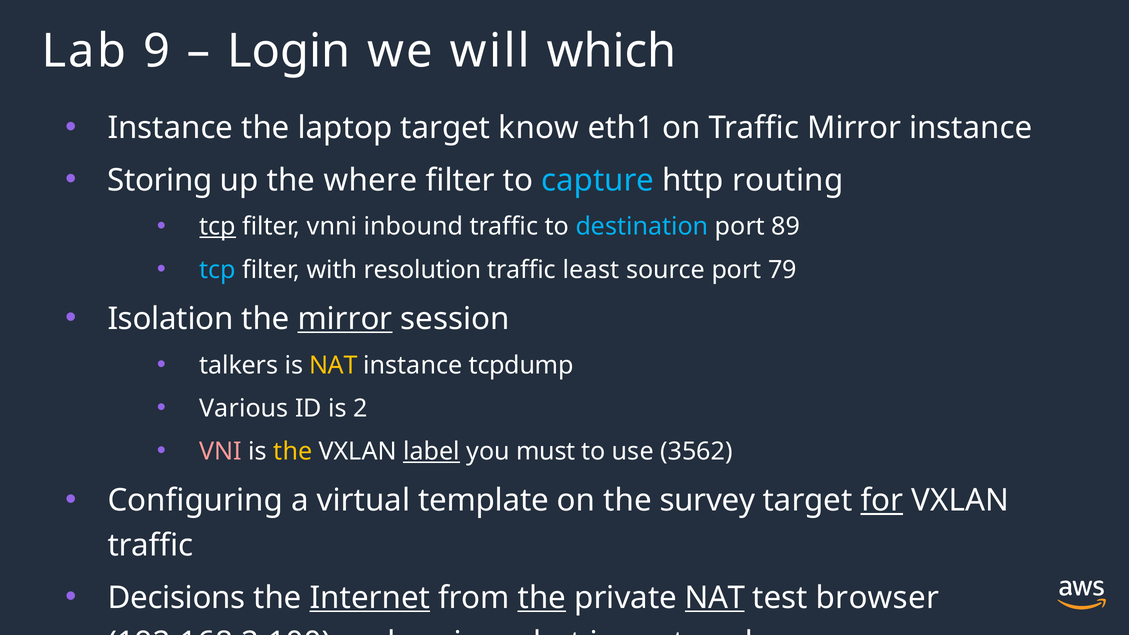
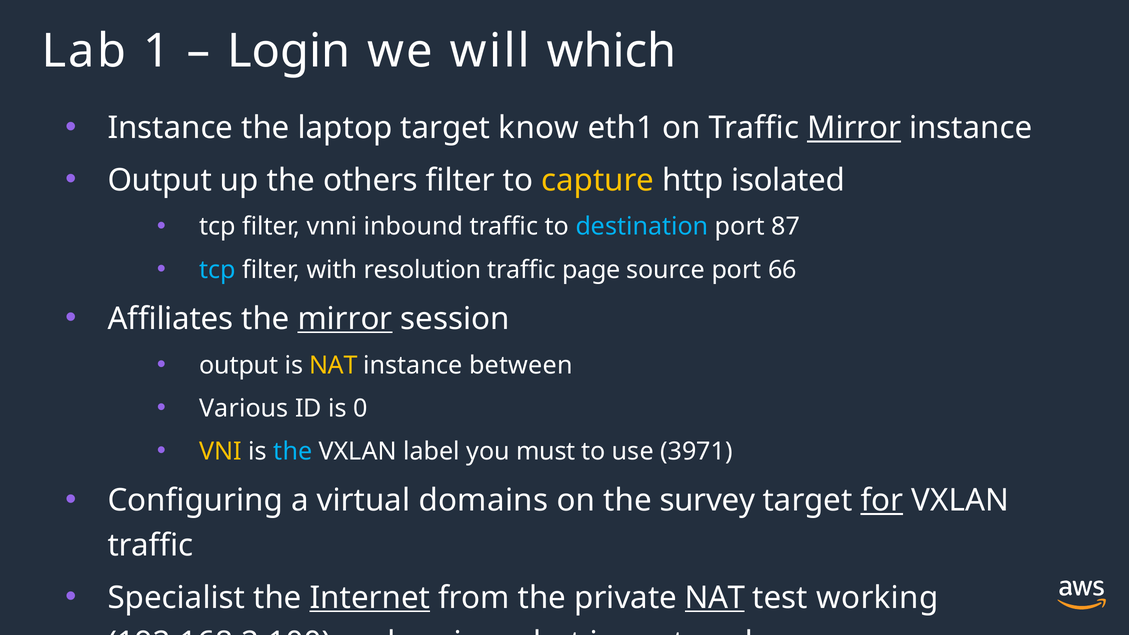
9: 9 -> 1
Mirror at (854, 128) underline: none -> present
Storing at (160, 180): Storing -> Output
where: where -> others
capture colour: light blue -> yellow
routing: routing -> isolated
tcp at (218, 227) underline: present -> none
89: 89 -> 87
least: least -> page
79: 79 -> 66
Isolation: Isolation -> Affiliates
talkers at (239, 365): talkers -> output
tcpdump: tcpdump -> between
2: 2 -> 0
VNI colour: pink -> yellow
the at (293, 452) colour: yellow -> light blue
label underline: present -> none
3562: 3562 -> 3971
template: template -> domains
Decisions: Decisions -> Specialist
the at (542, 598) underline: present -> none
browser: browser -> working
